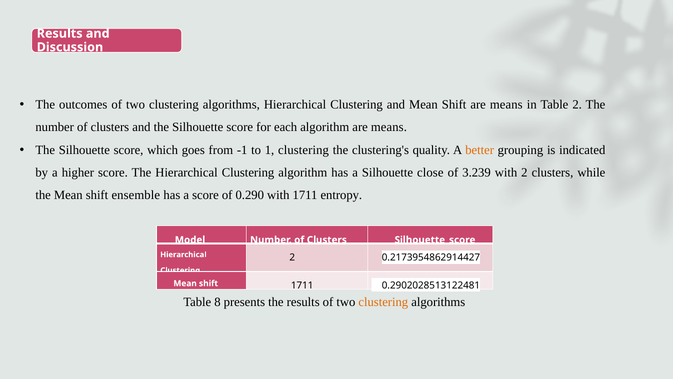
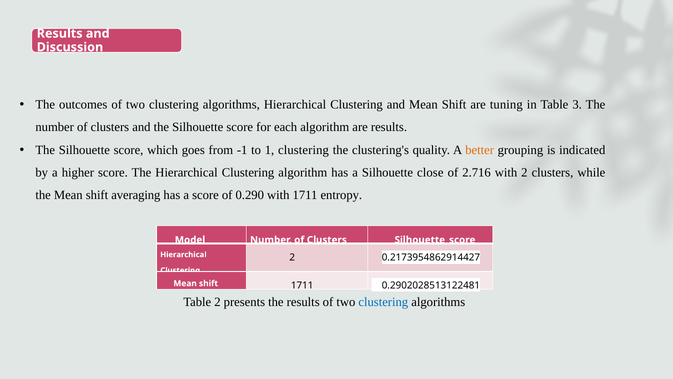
Shift are means: means -> tuning
Table 2: 2 -> 3
algorithm are means: means -> results
3.239: 3.239 -> 2.716
ensemble: ensemble -> averaging
Table 8: 8 -> 2
clustering at (383, 302) colour: orange -> blue
